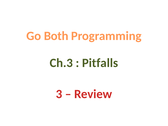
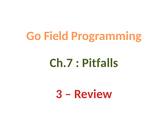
Both: Both -> Field
Ch.3: Ch.3 -> Ch.7
